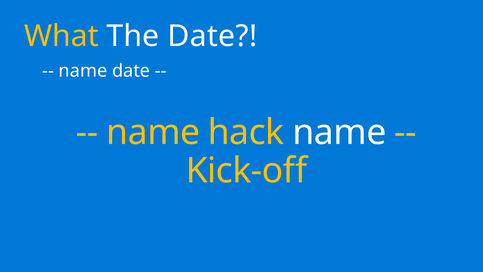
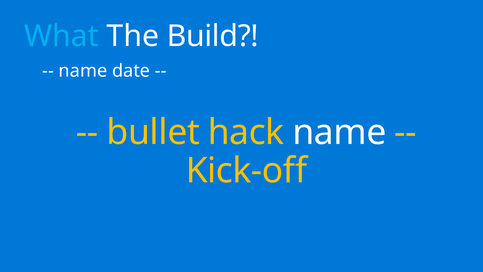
What colour: yellow -> light blue
The Date: Date -> Build
name at (153, 132): name -> bullet
